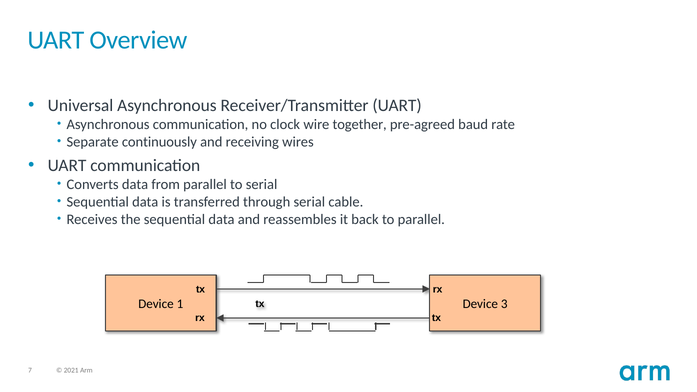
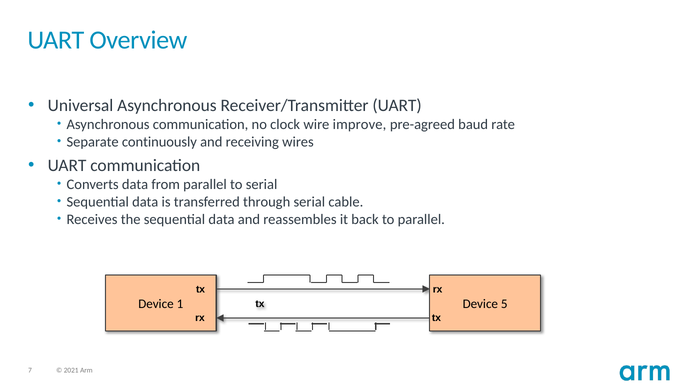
together: together -> improve
3: 3 -> 5
